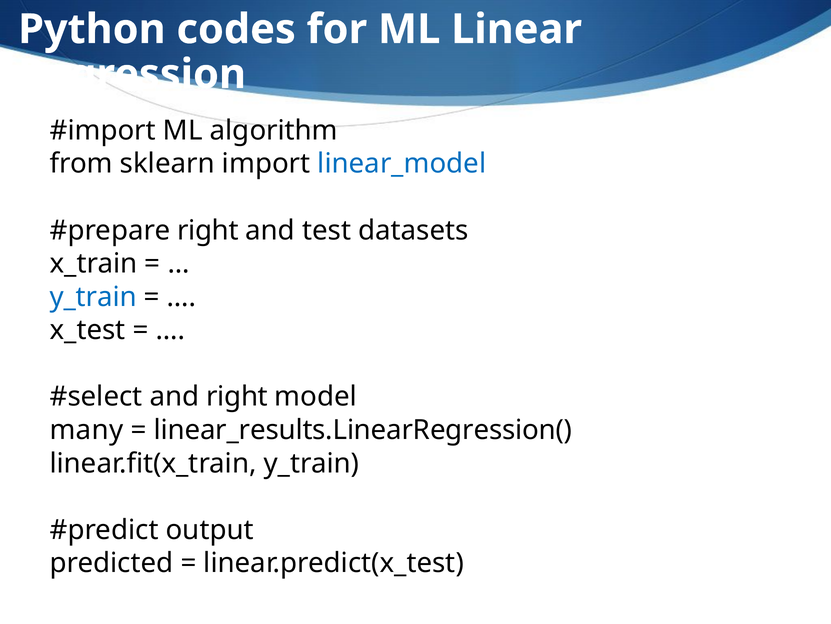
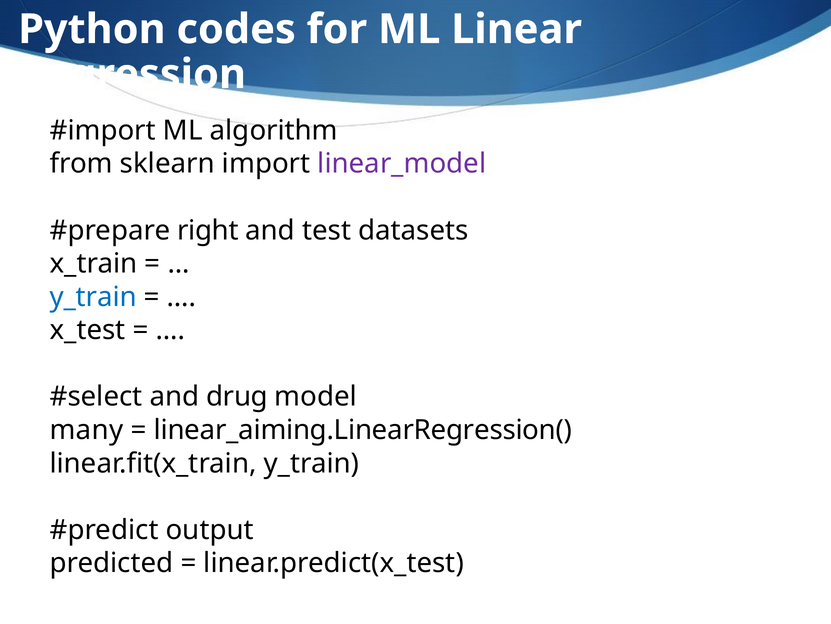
linear_model colour: blue -> purple
and right: right -> drug
linear_results.LinearRegression(: linear_results.LinearRegression( -> linear_aiming.LinearRegression(
